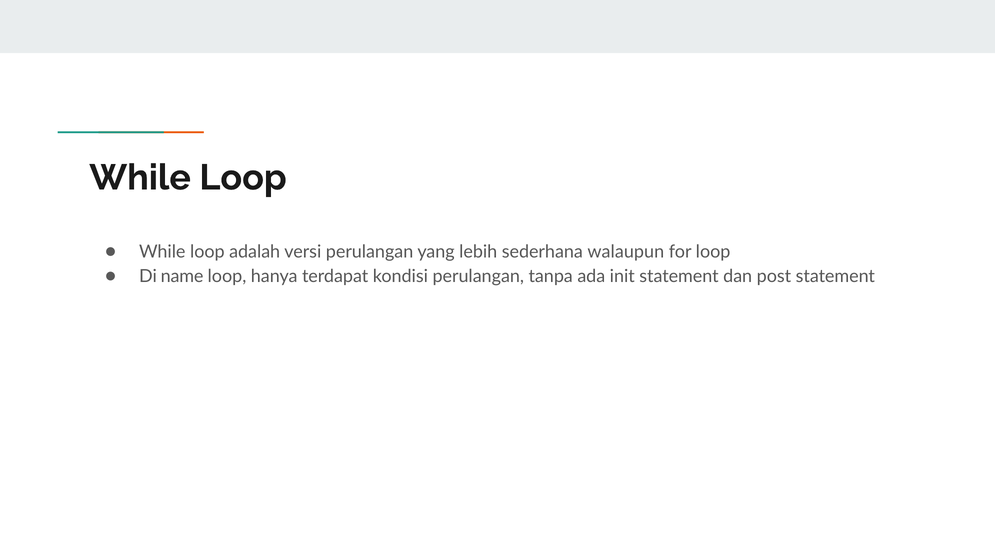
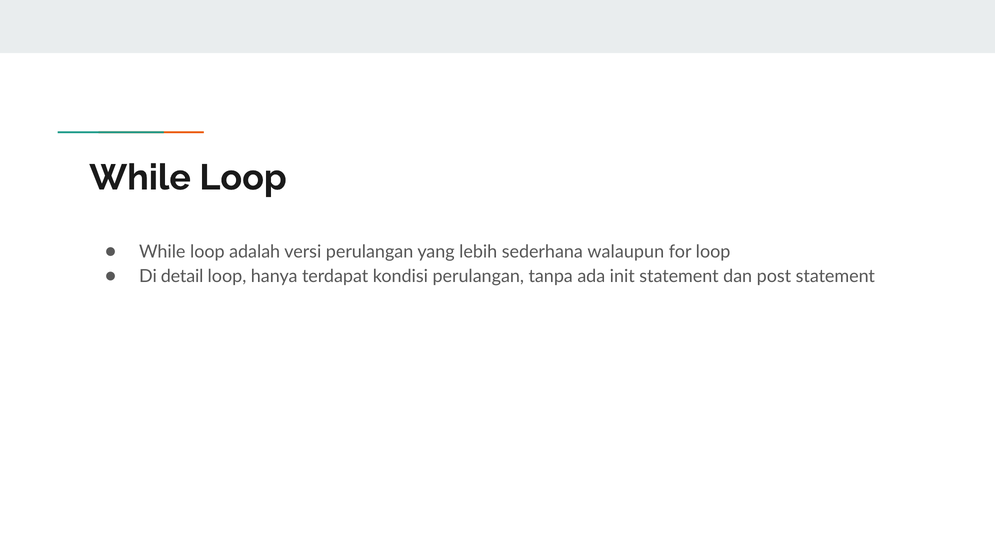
name: name -> detail
